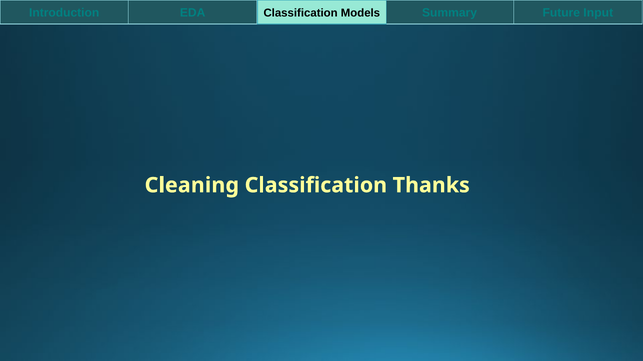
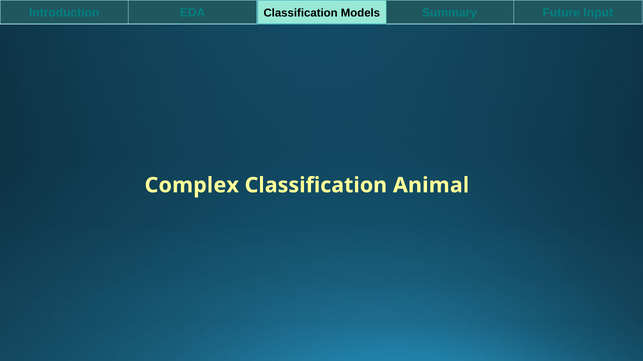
Cleaning: Cleaning -> Complex
Thanks: Thanks -> Animal
